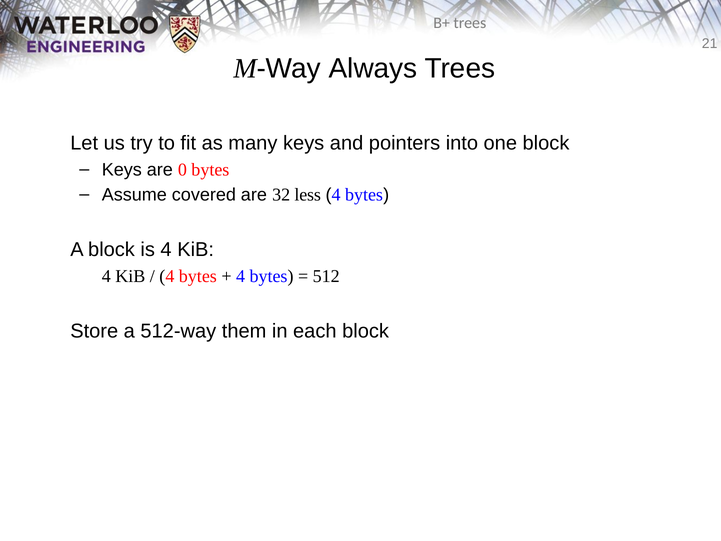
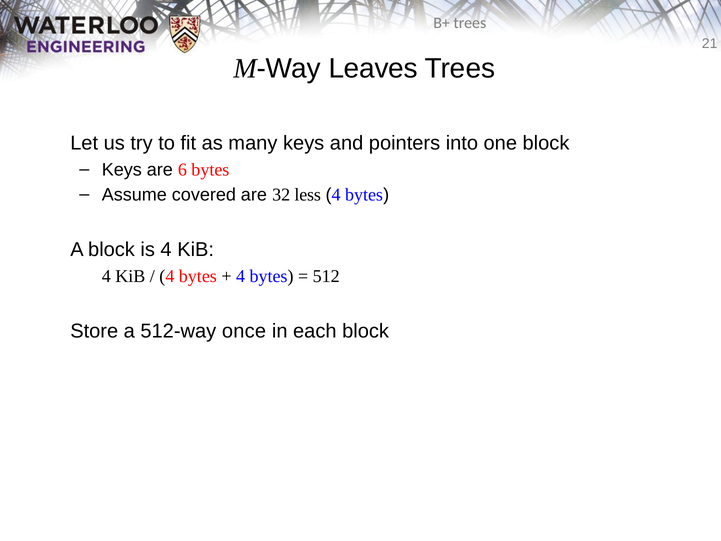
Always: Always -> Leaves
0: 0 -> 6
them: them -> once
